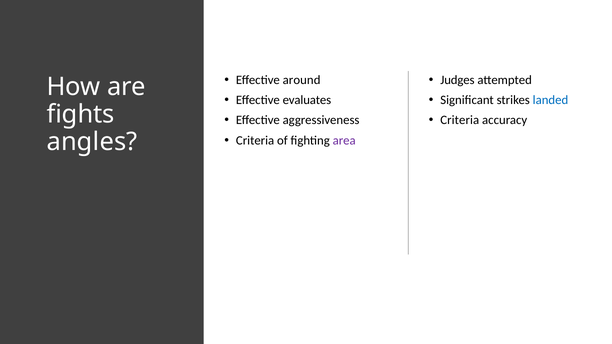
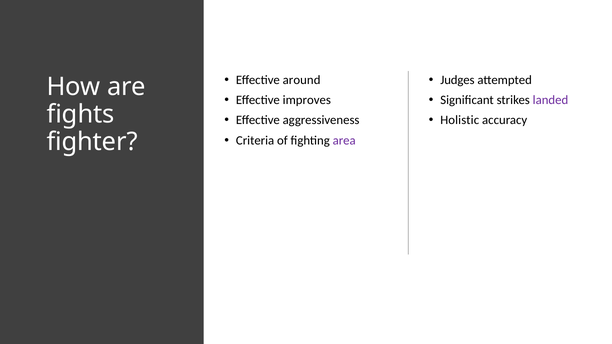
landed colour: blue -> purple
evaluates: evaluates -> improves
Criteria at (460, 120): Criteria -> Holistic
angles: angles -> fighter
